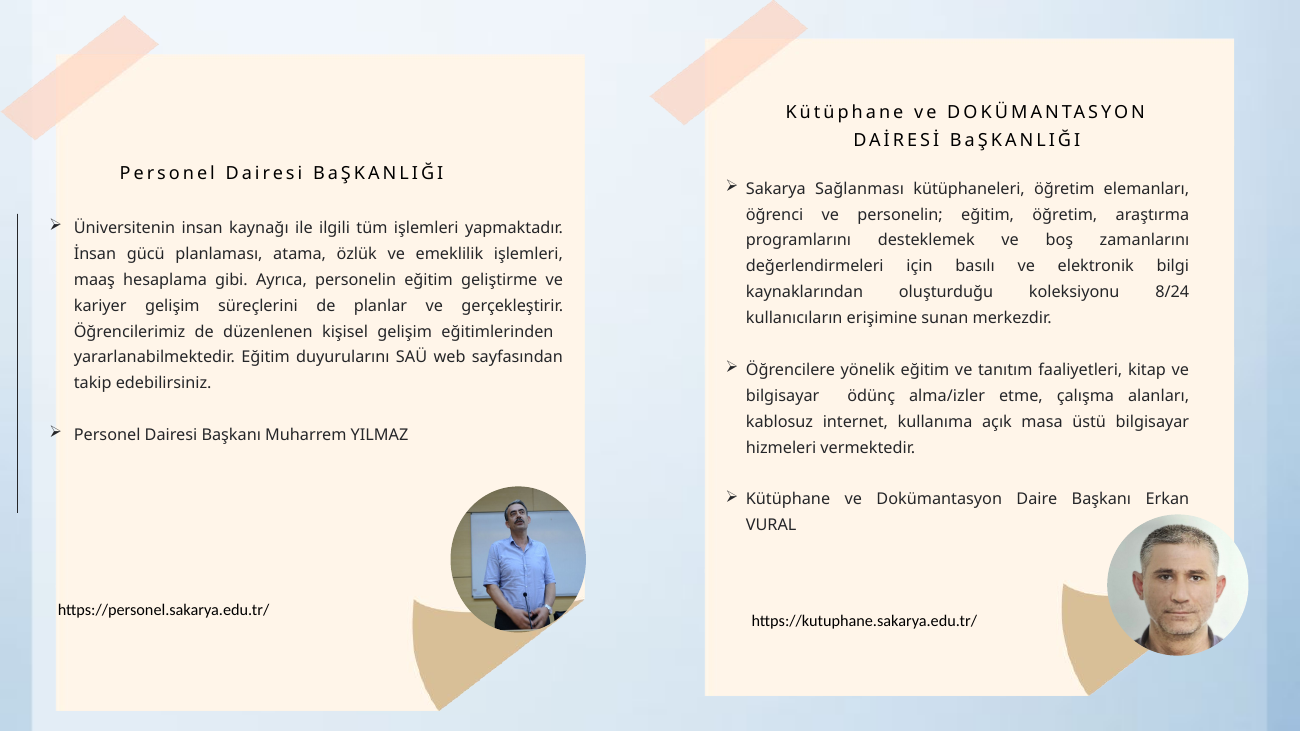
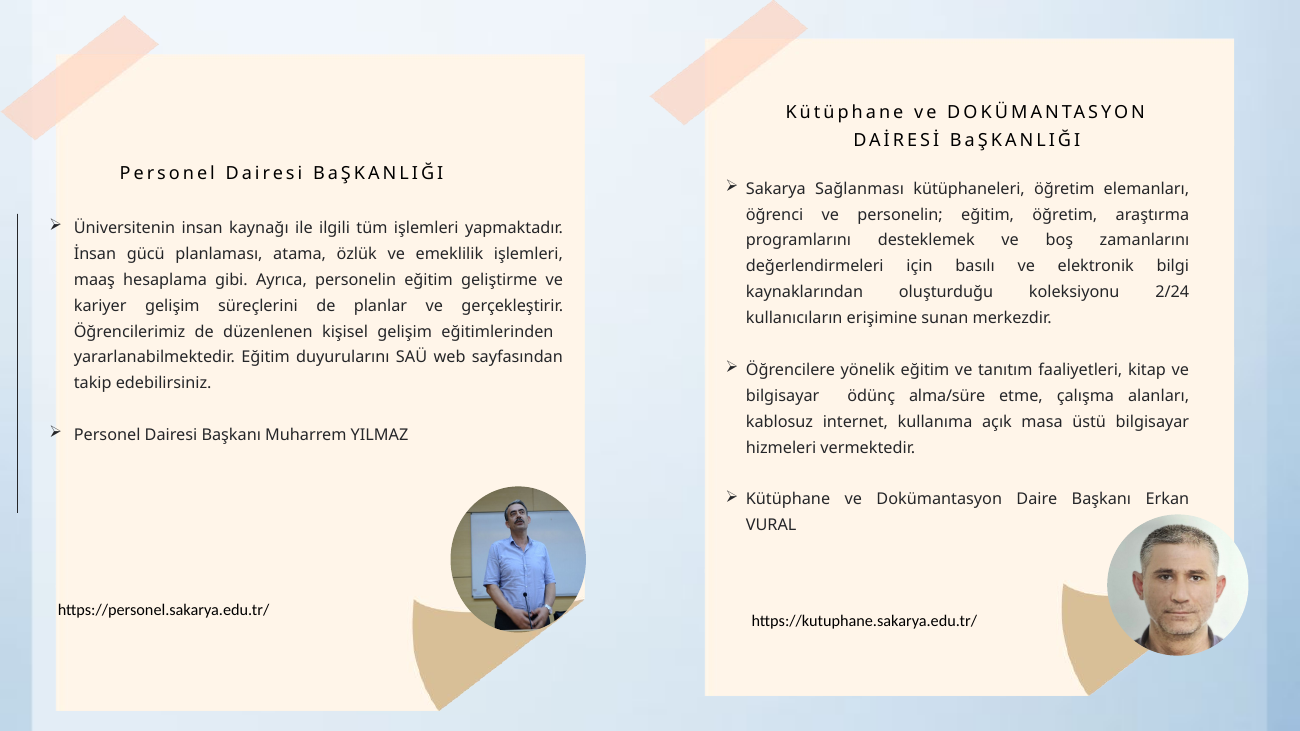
8/24: 8/24 -> 2/24
alma/izler: alma/izler -> alma/süre
